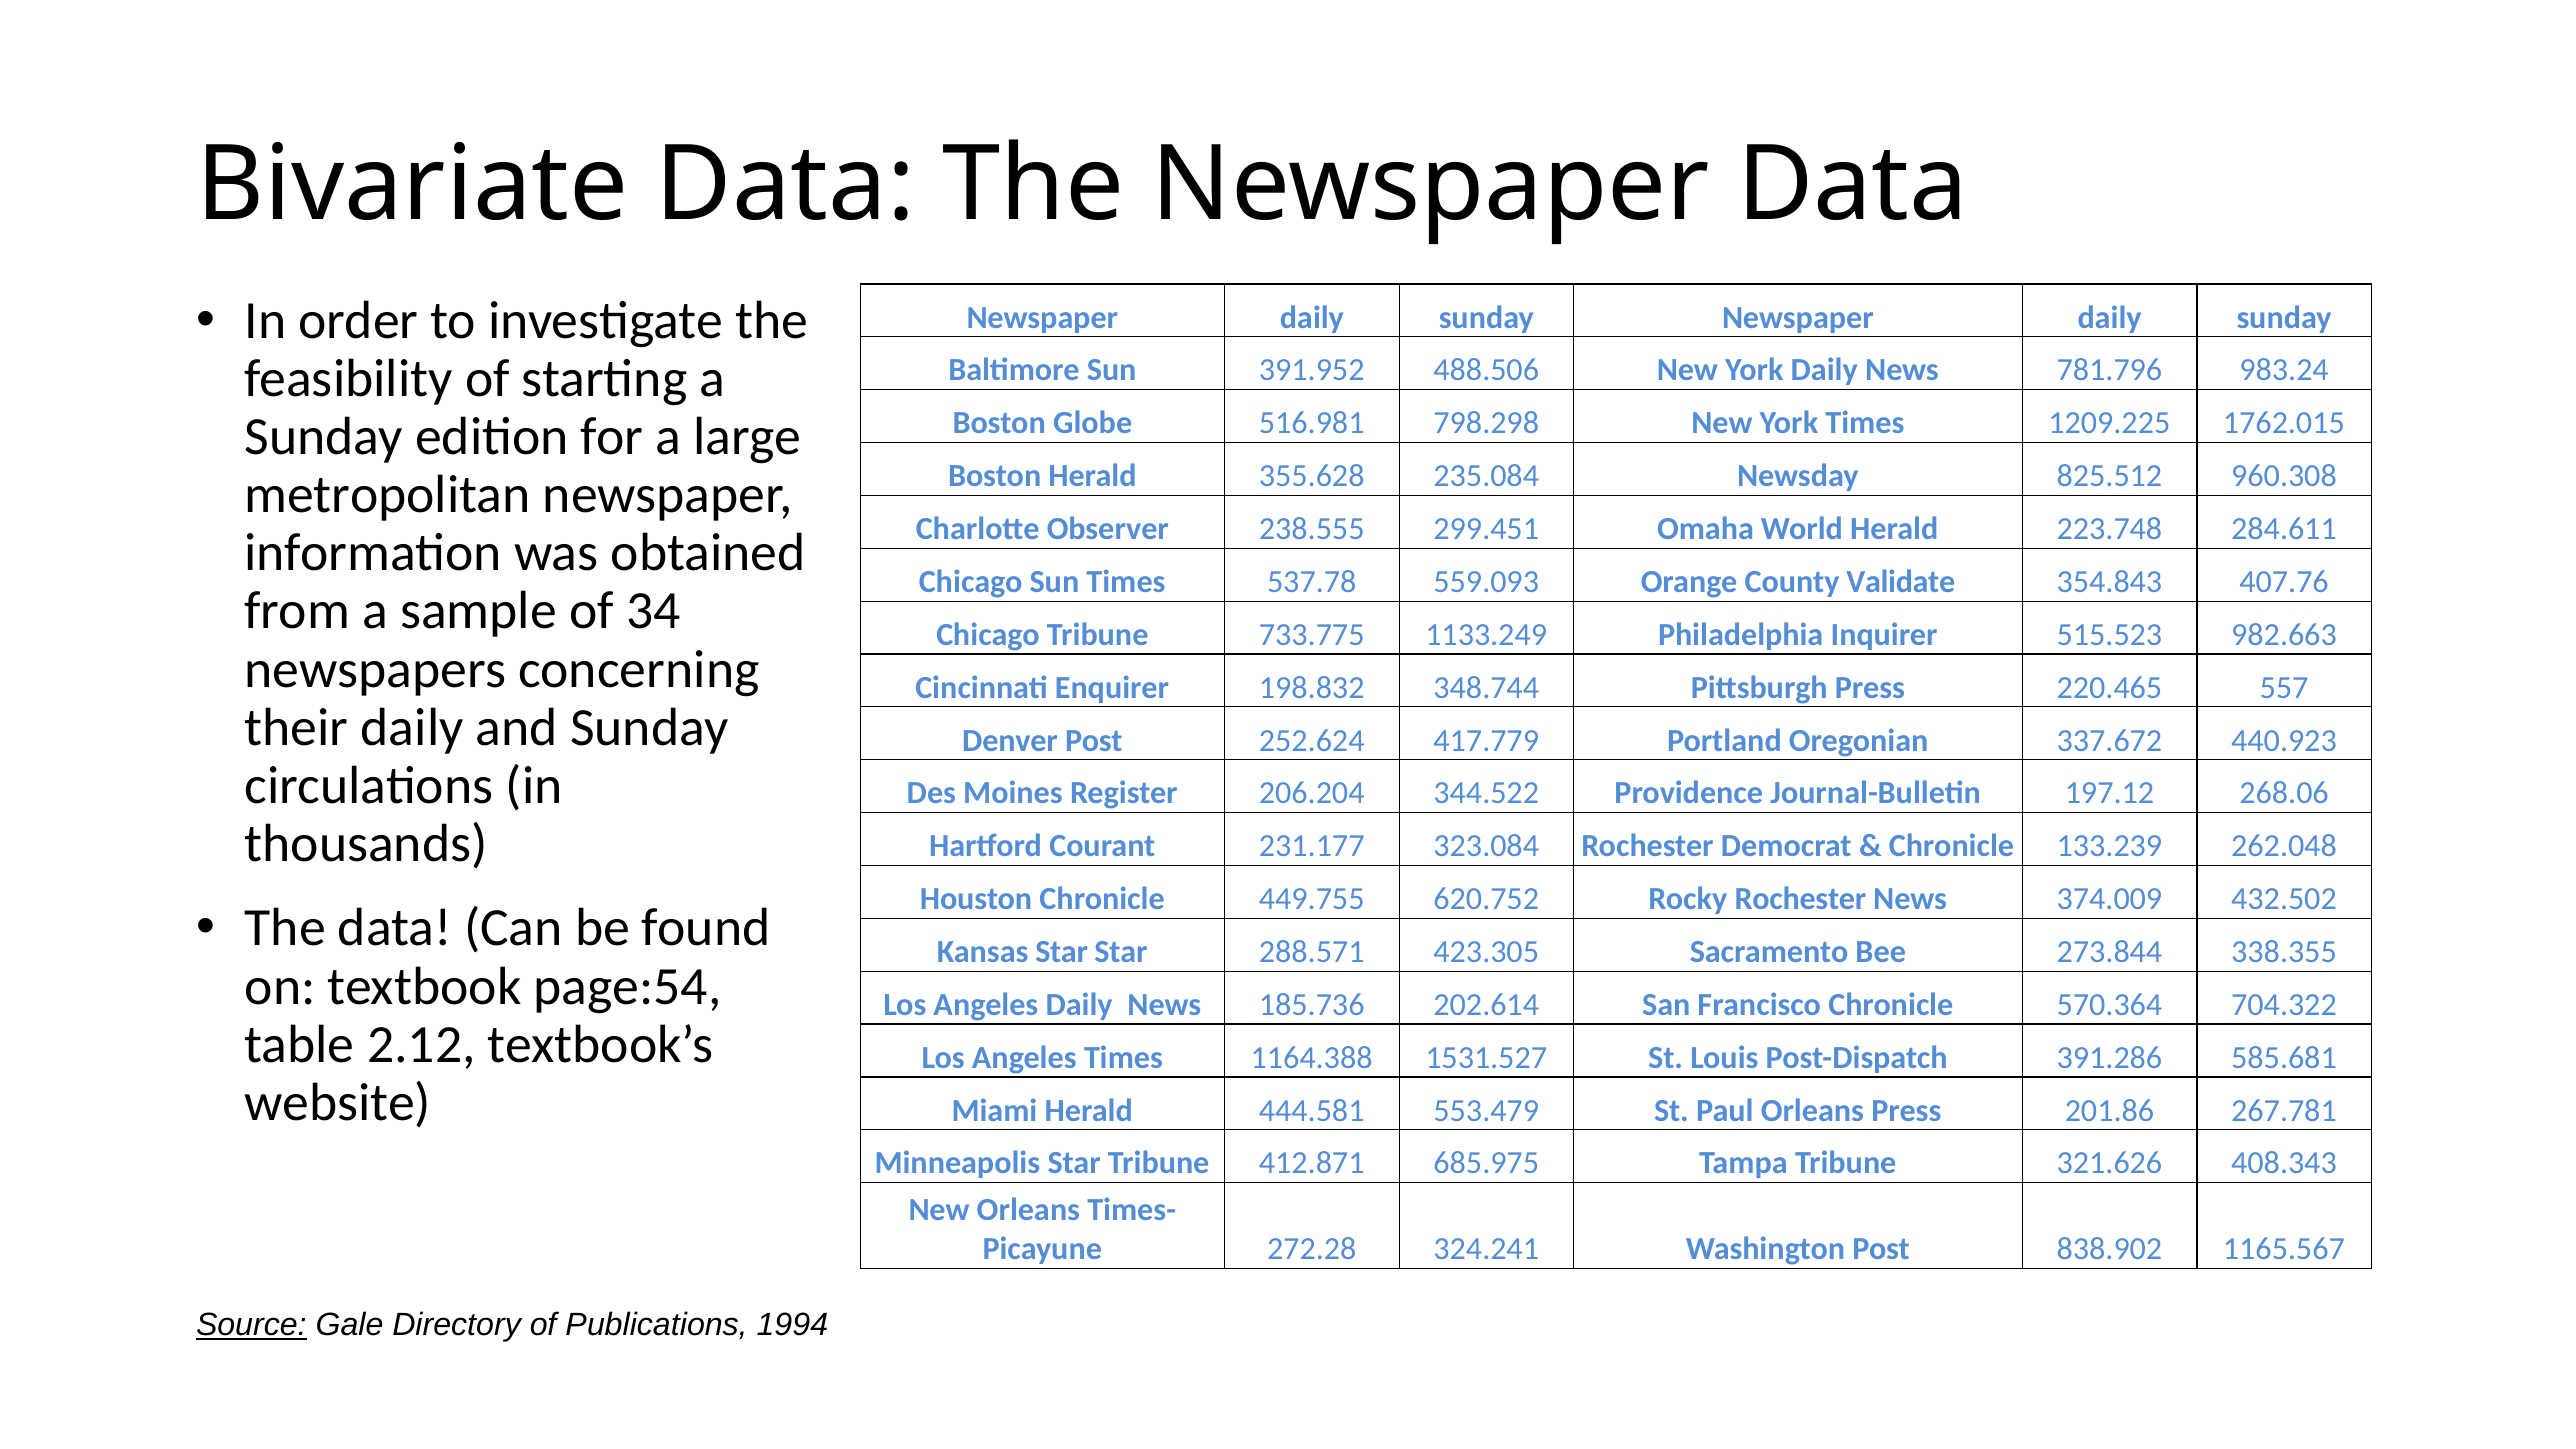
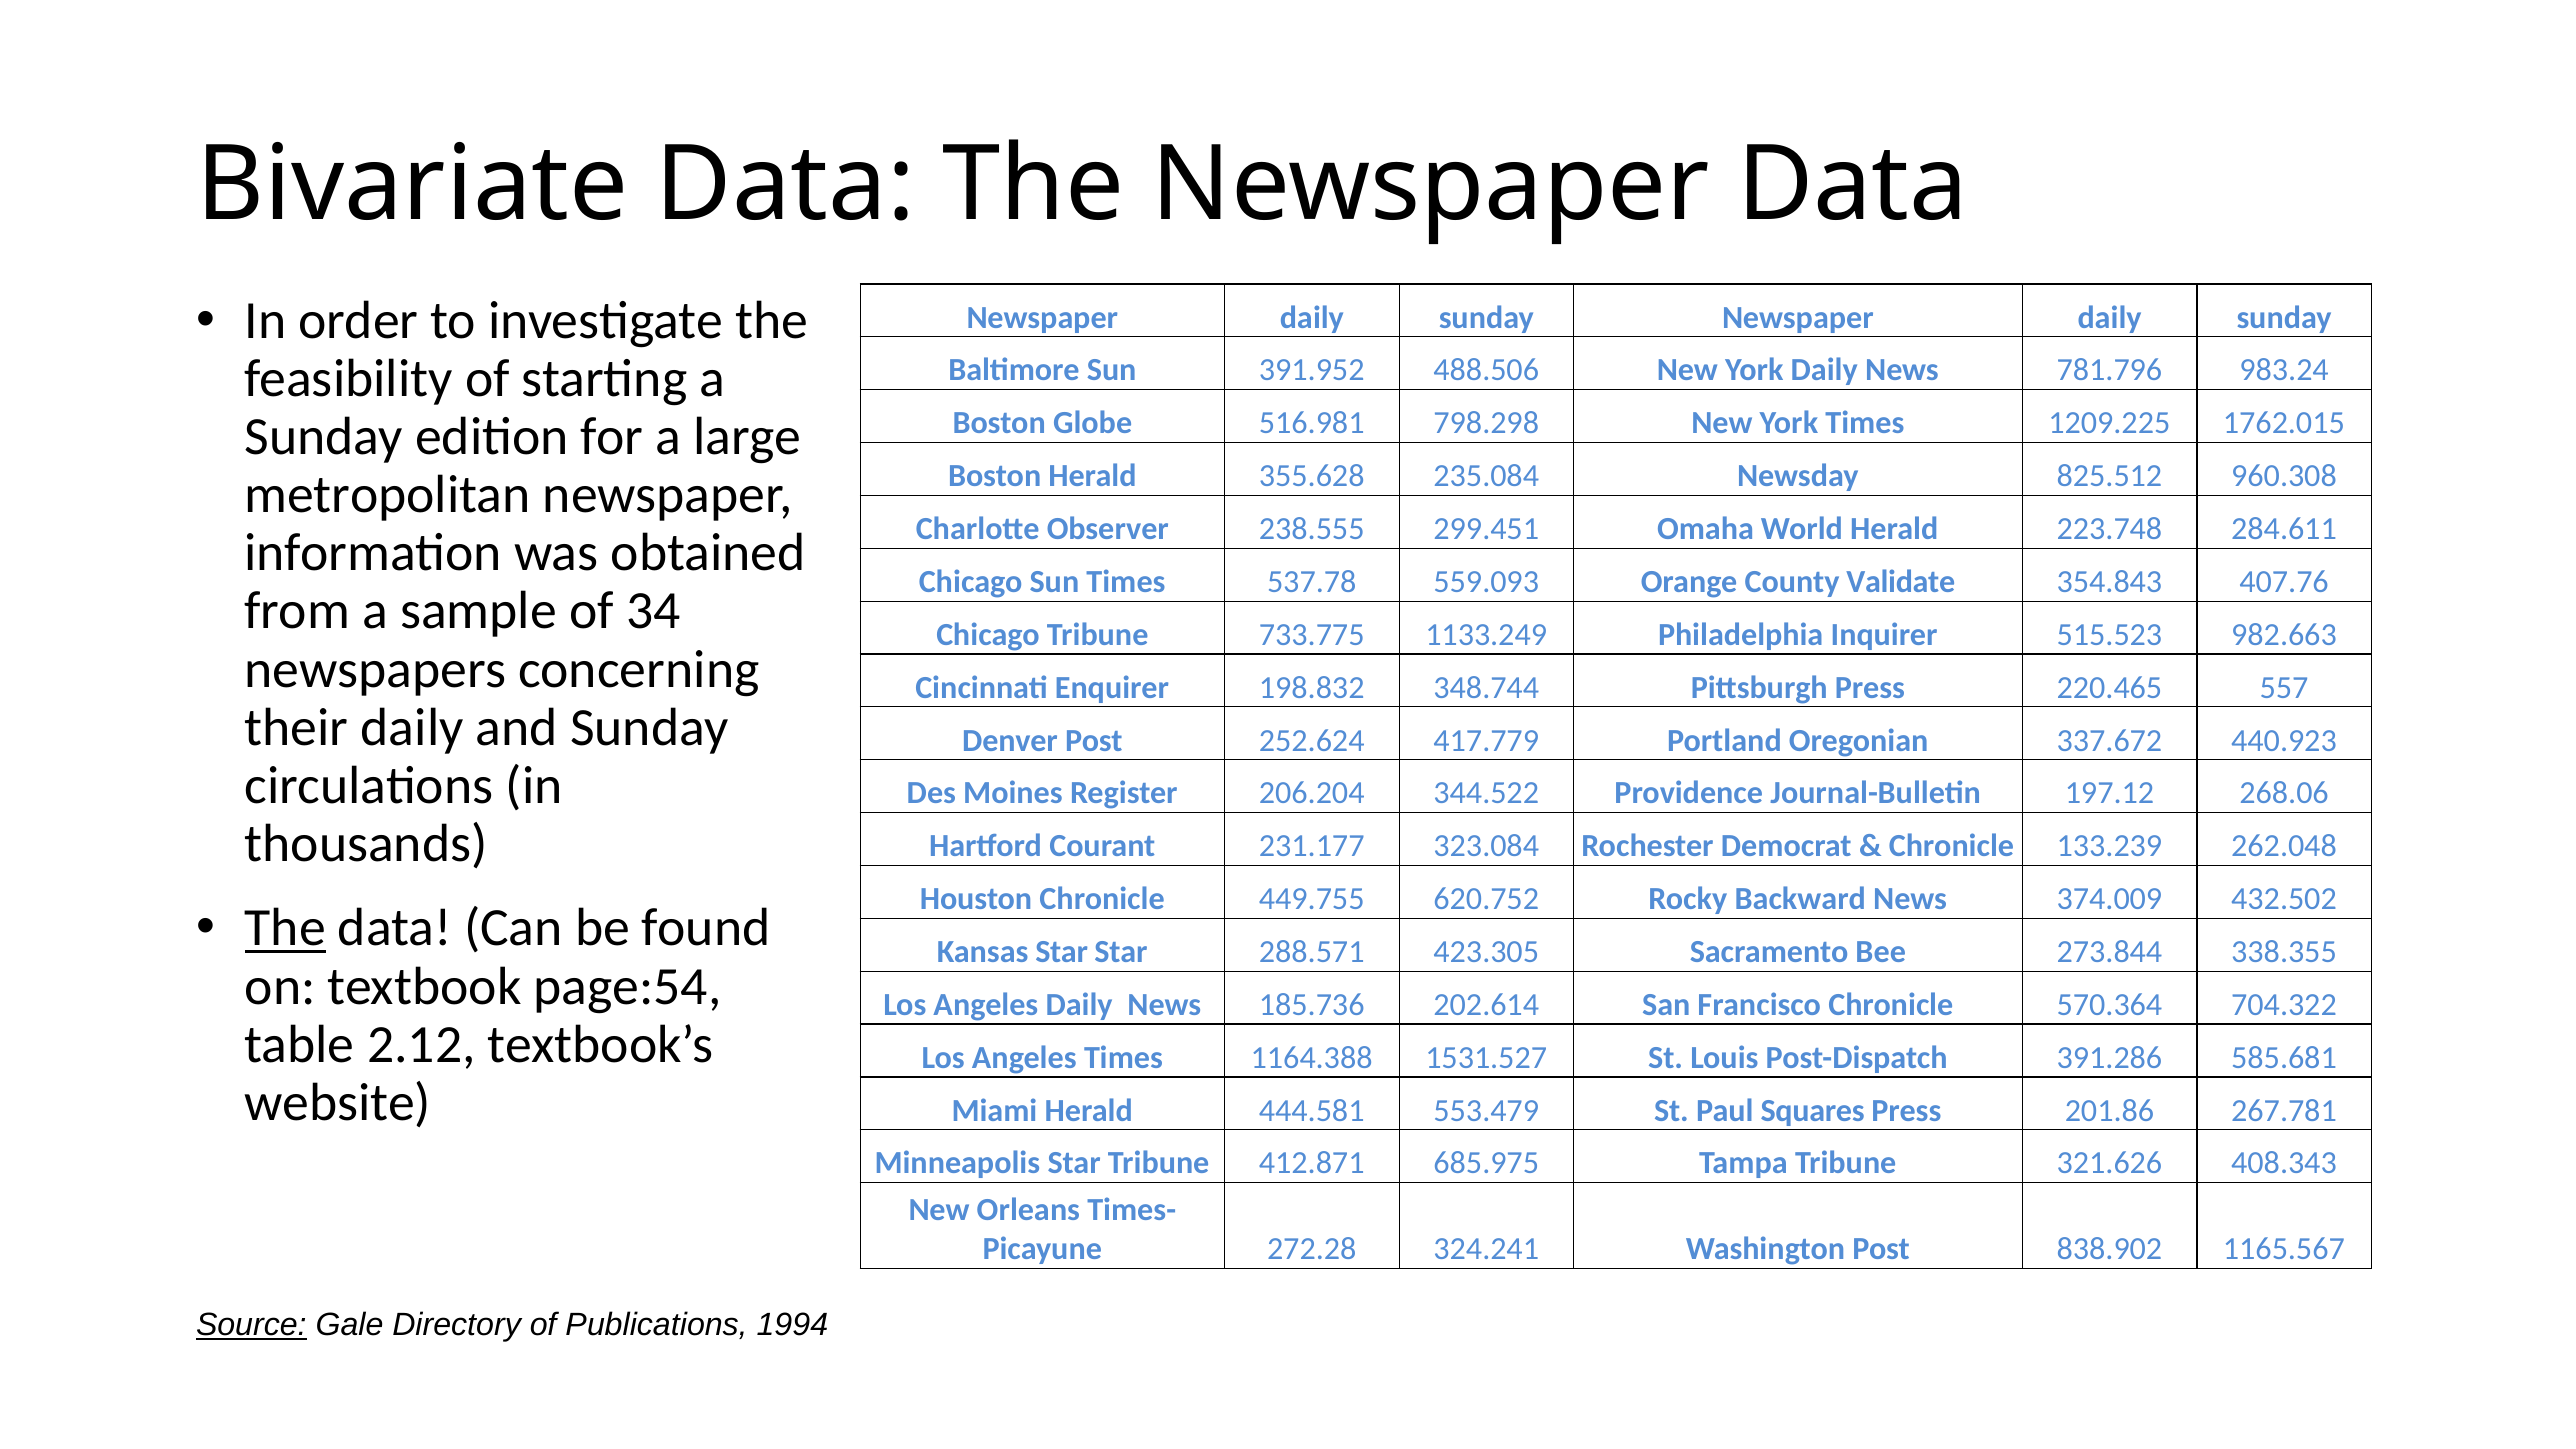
Rocky Rochester: Rochester -> Backward
The at (285, 928) underline: none -> present
Paul Orleans: Orleans -> Squares
